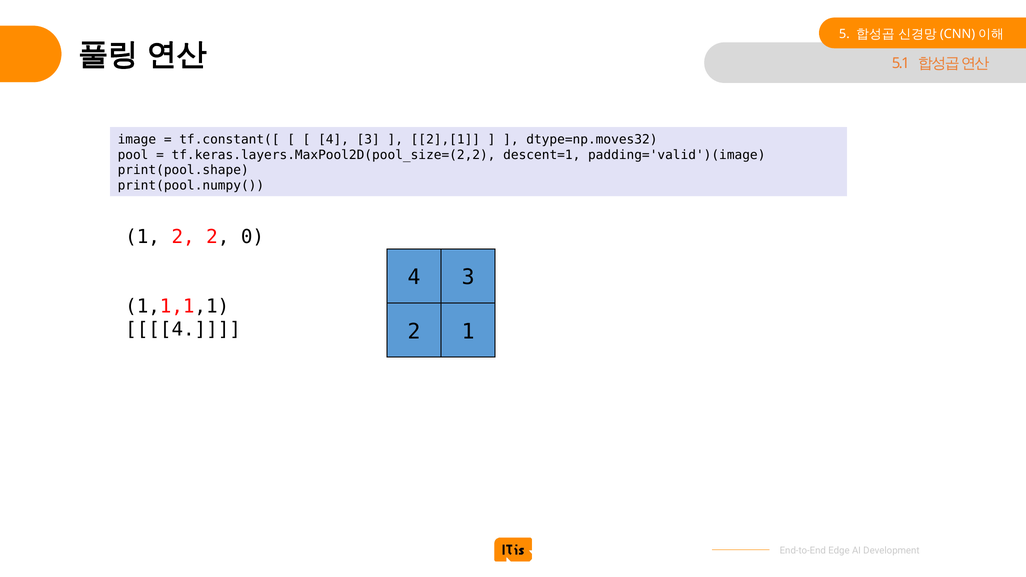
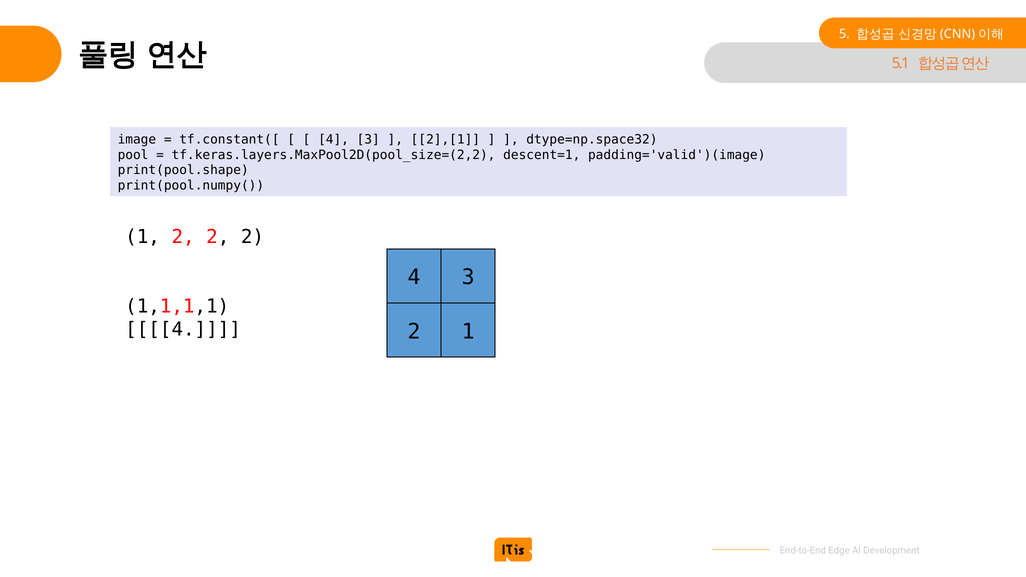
dtype=np.moves32: dtype=np.moves32 -> dtype=np.space32
2 2 0: 0 -> 2
